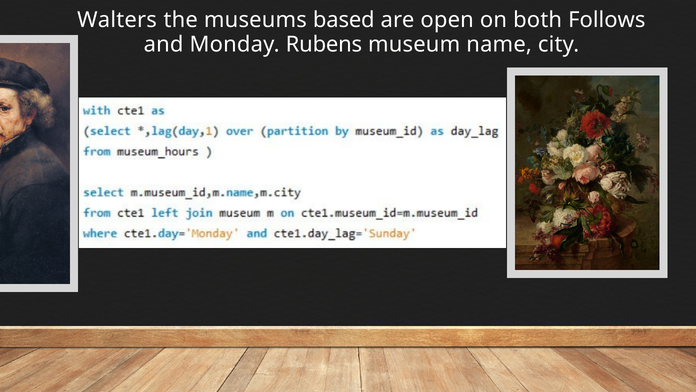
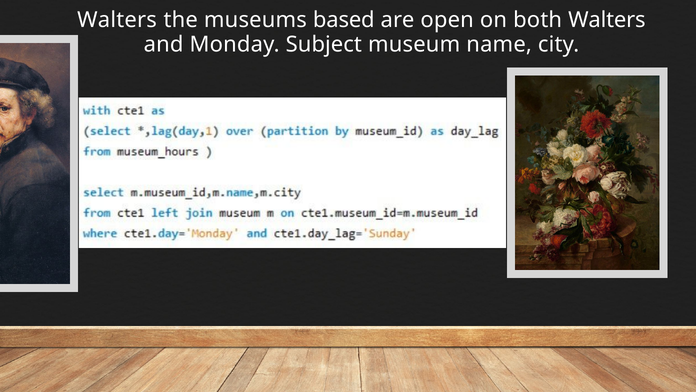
both Follows: Follows -> Walters
Rubens: Rubens -> Subject
